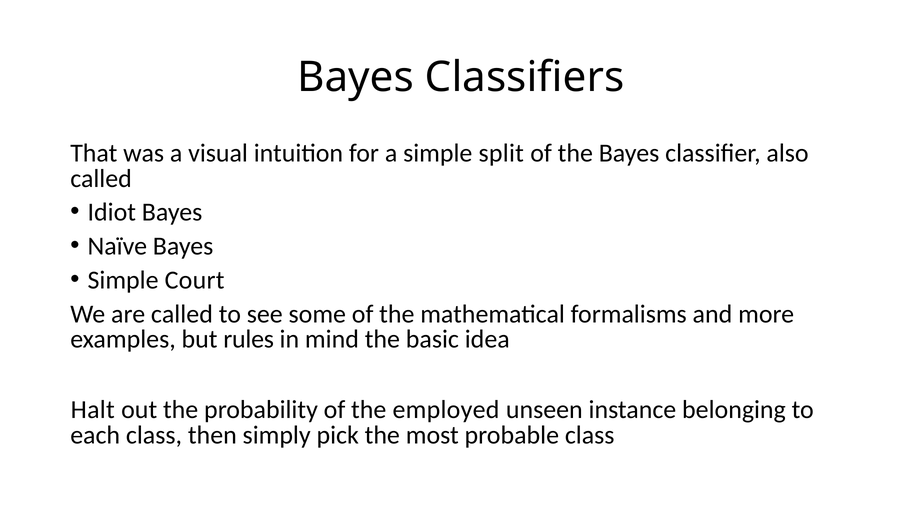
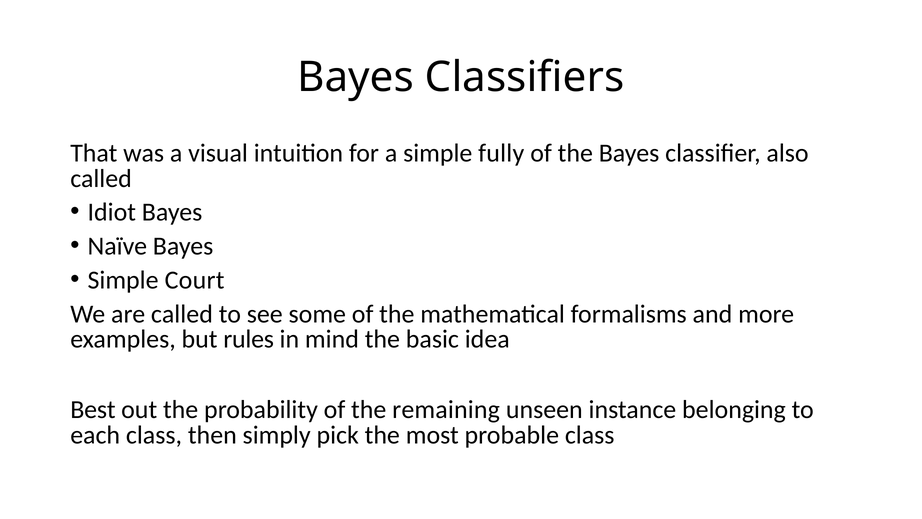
split: split -> fully
Halt: Halt -> Best
employed: employed -> remaining
